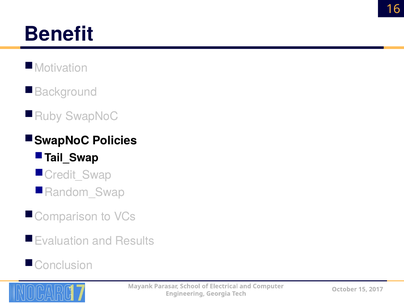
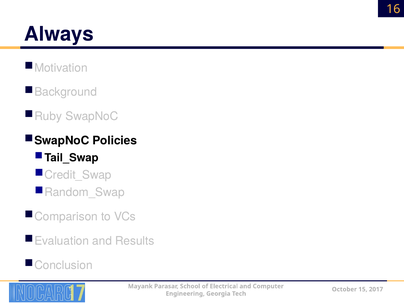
Benefit: Benefit -> Always
